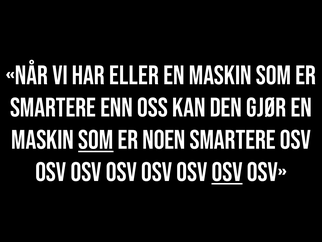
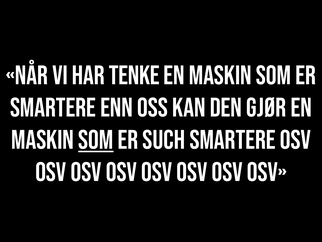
ELLER: ELLER -> TENKE
NOEN: NOEN -> SUCH
OSV at (227, 172) underline: present -> none
